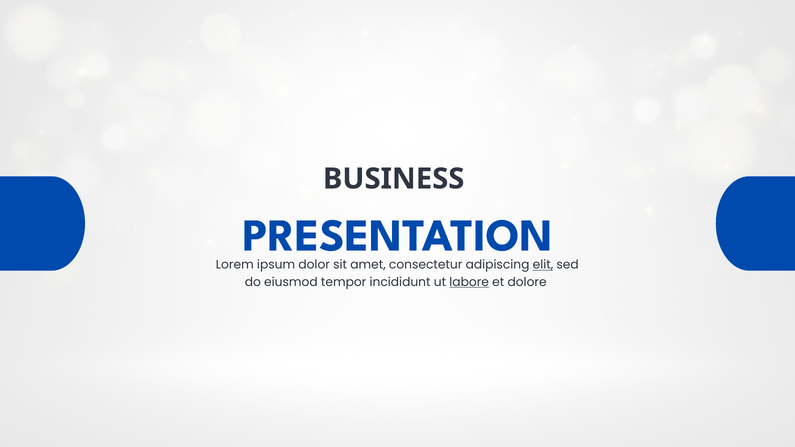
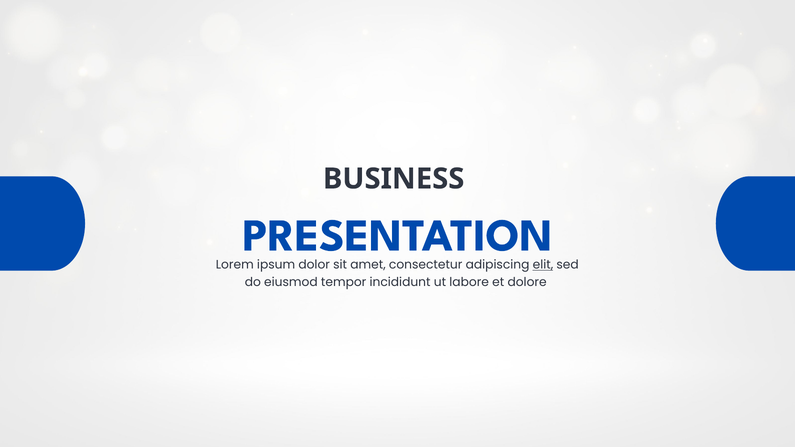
labore underline: present -> none
